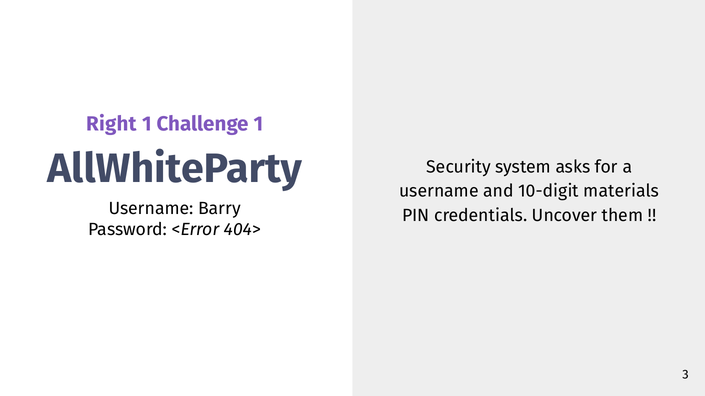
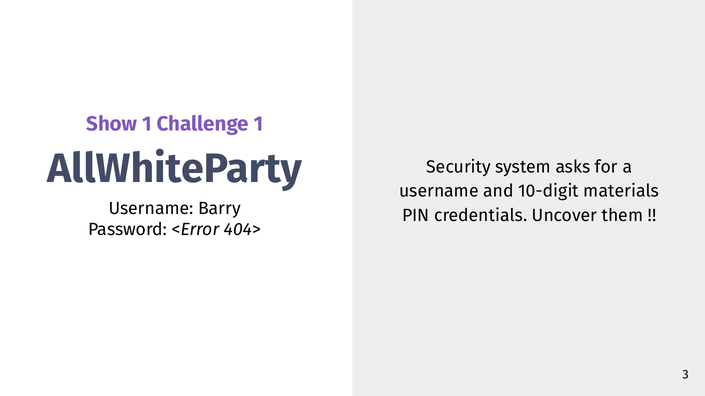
Right: Right -> Show
